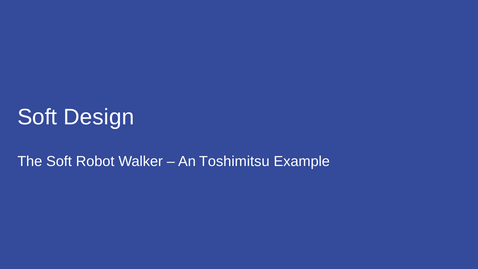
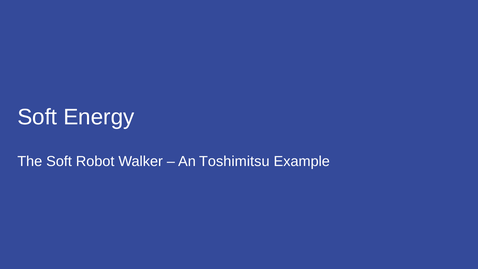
Design: Design -> Energy
